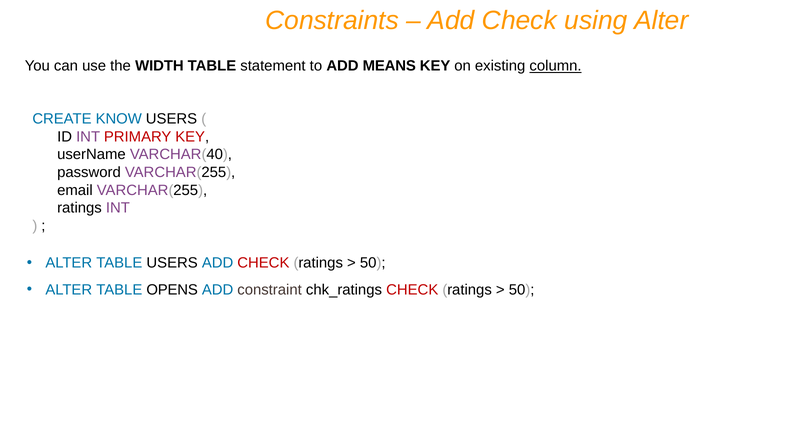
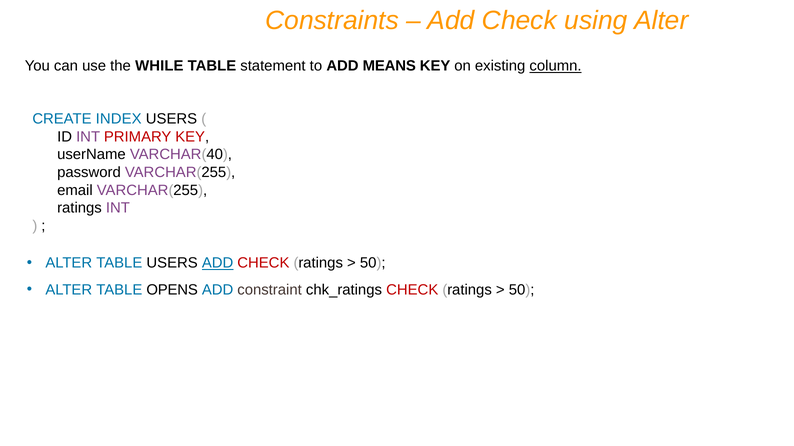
WIDTH: WIDTH -> WHILE
KNOW: KNOW -> INDEX
ADD at (218, 263) underline: none -> present
